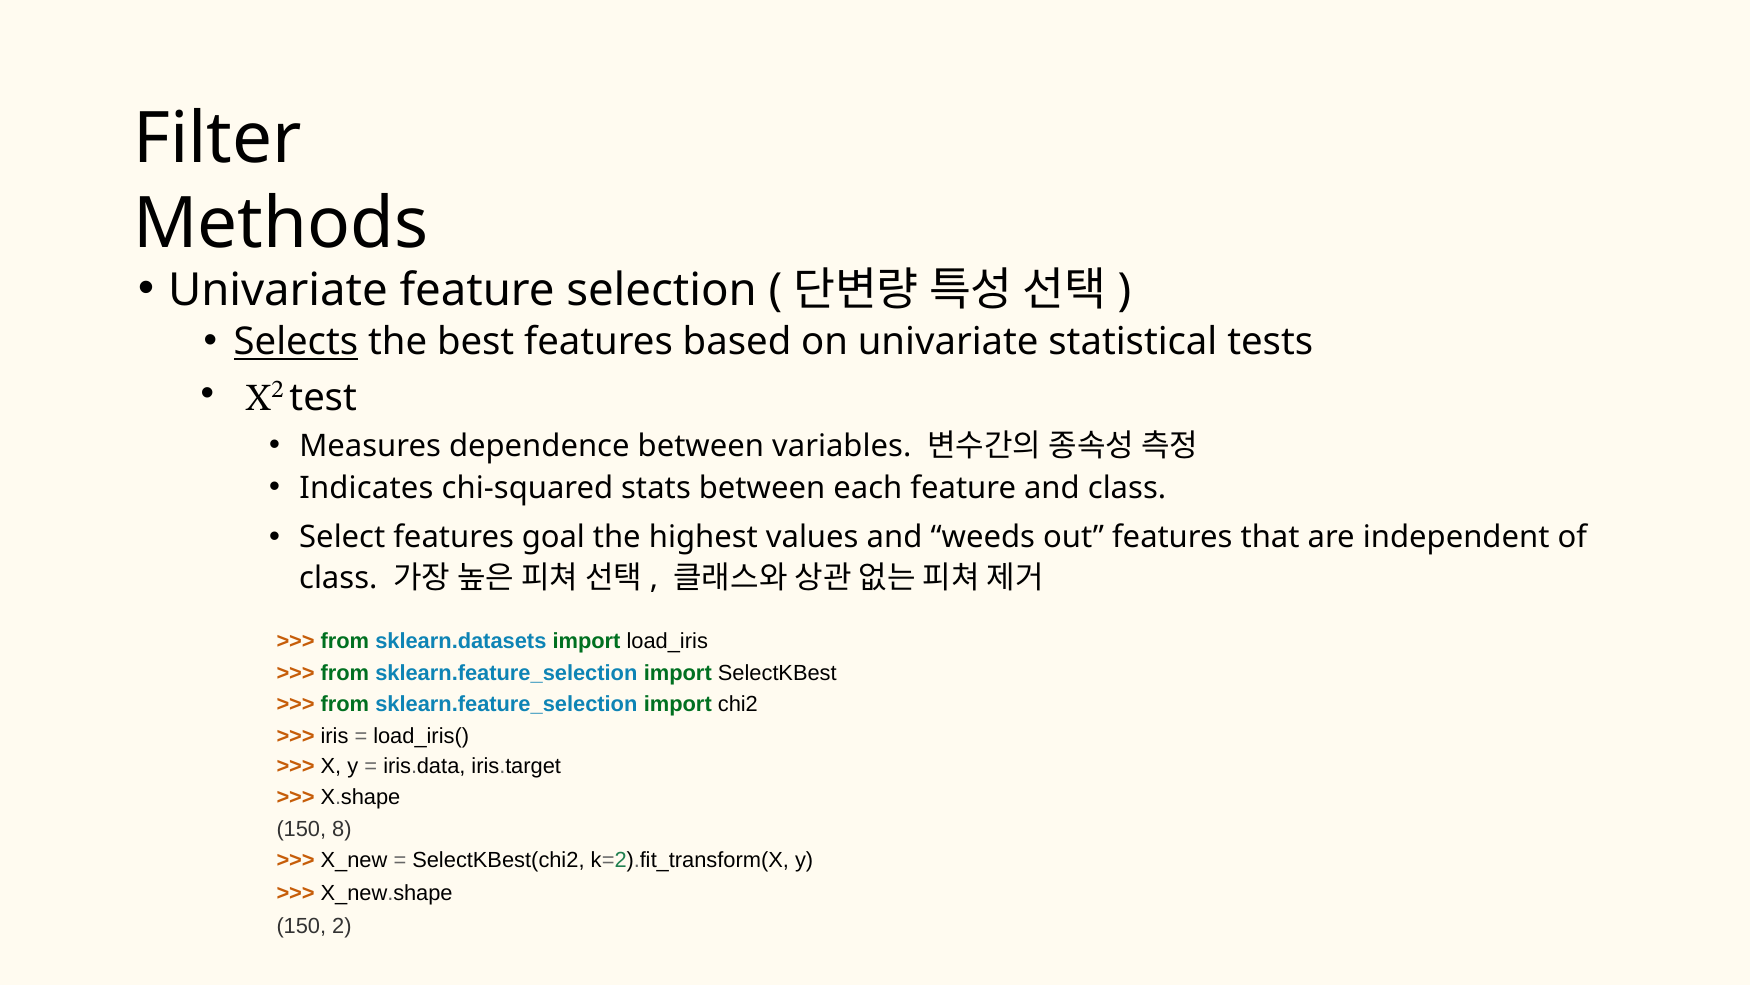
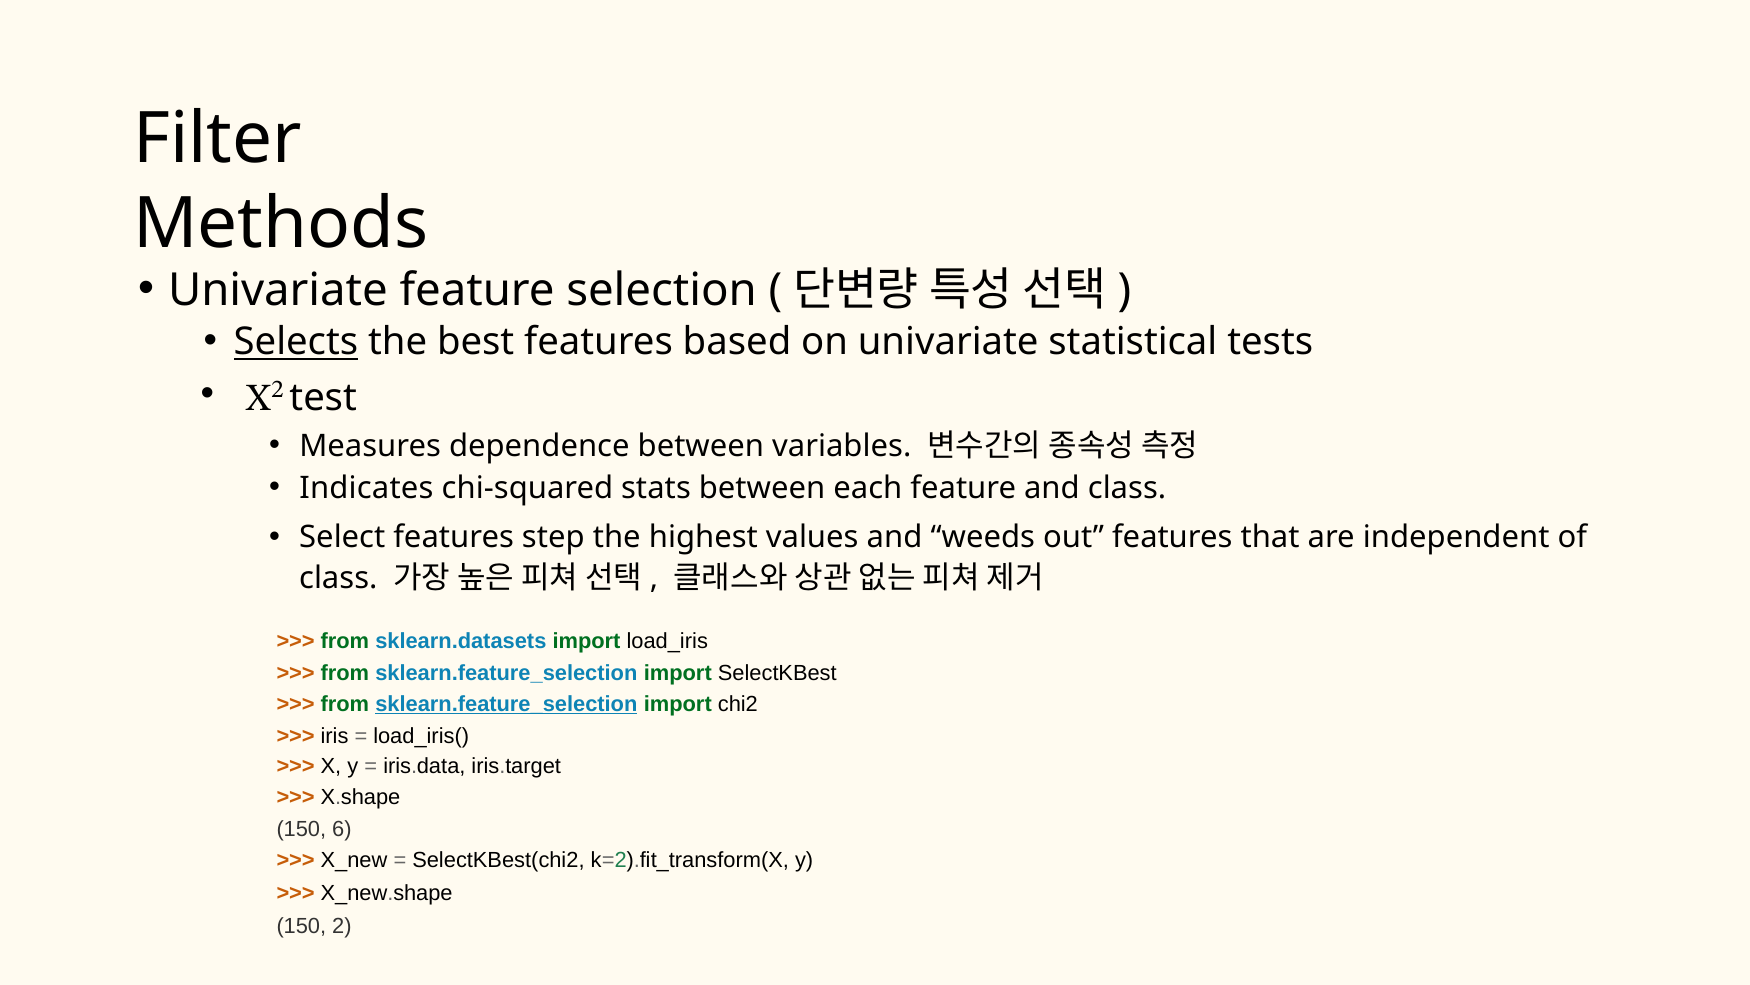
goal: goal -> step
sklearn.feature_selection at (506, 704) underline: none -> present
8: 8 -> 6
